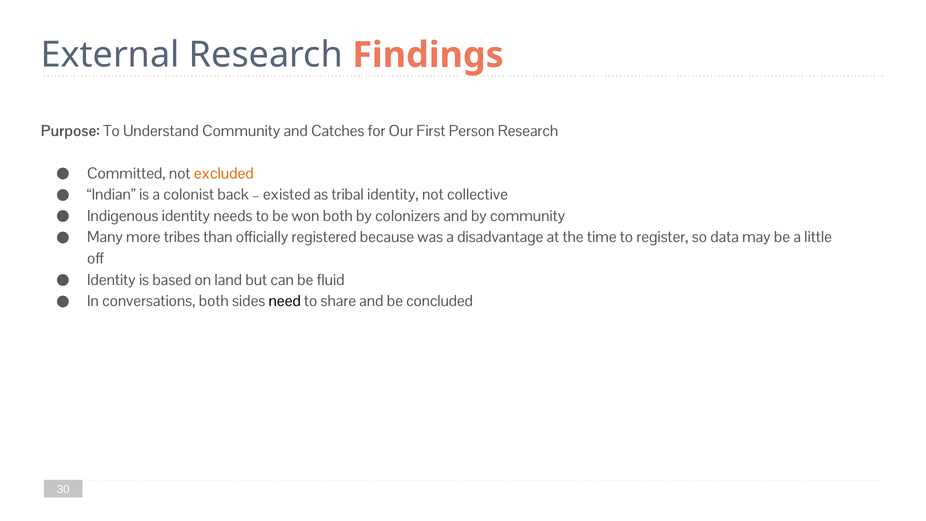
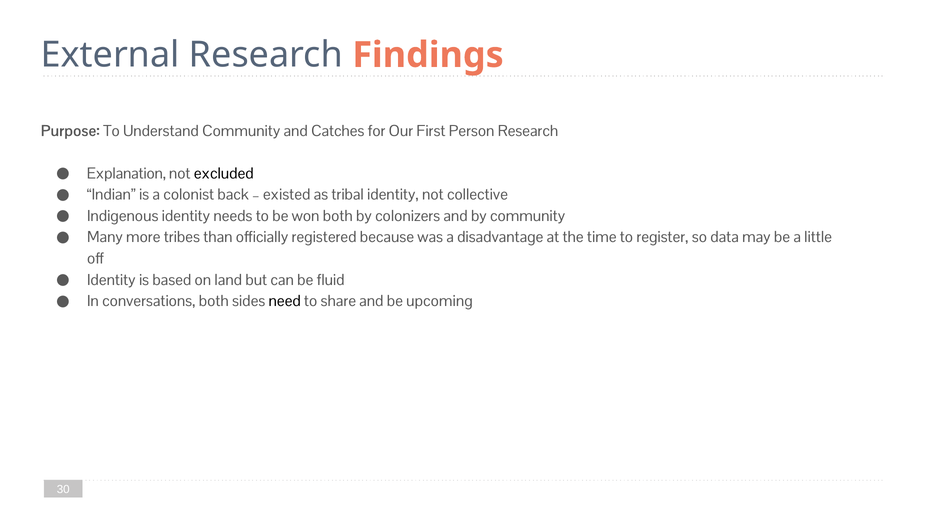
Committed: Committed -> Explanation
excluded colour: orange -> black
concluded: concluded -> upcoming
